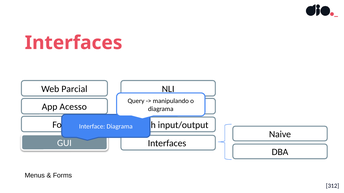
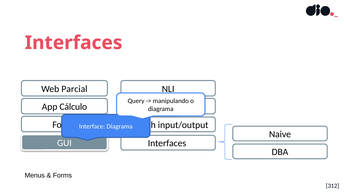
Acesso: Acesso -> Cálculo
